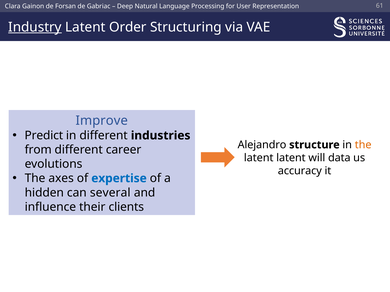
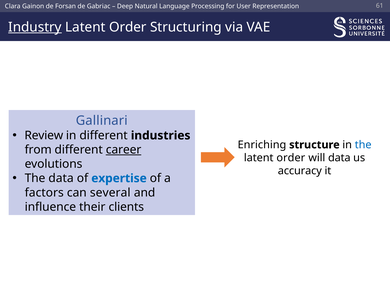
Improve: Improve -> Gallinari
Predict: Predict -> Review
Alejandro: Alejandro -> Enriching
the at (363, 145) colour: orange -> blue
career underline: none -> present
latent at (291, 158): latent -> order
The axes: axes -> data
hidden: hidden -> factors
